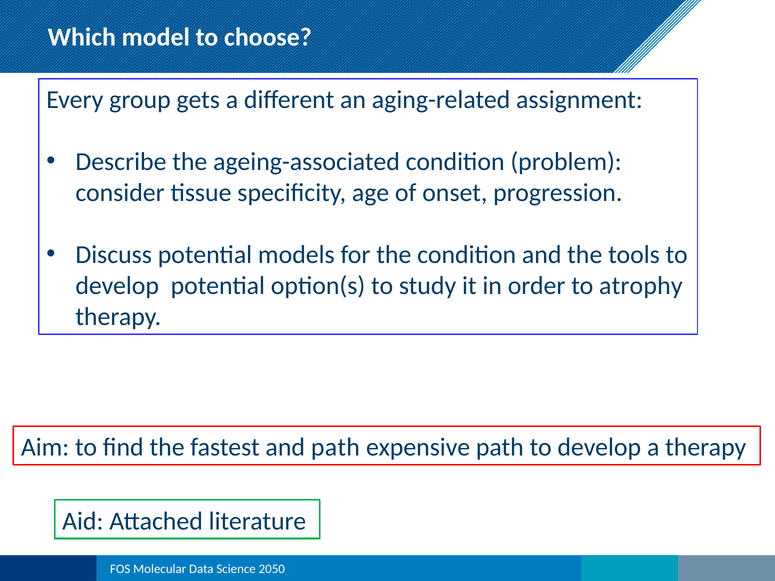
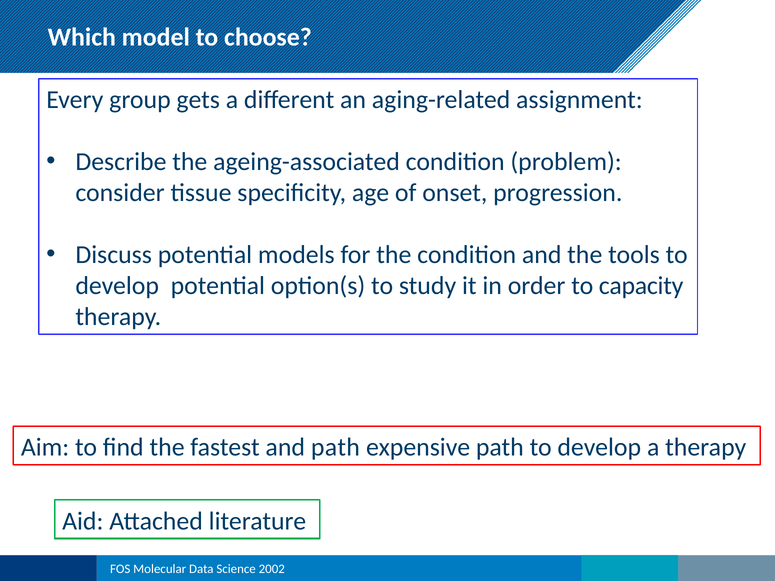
atrophy: atrophy -> capacity
2050: 2050 -> 2002
